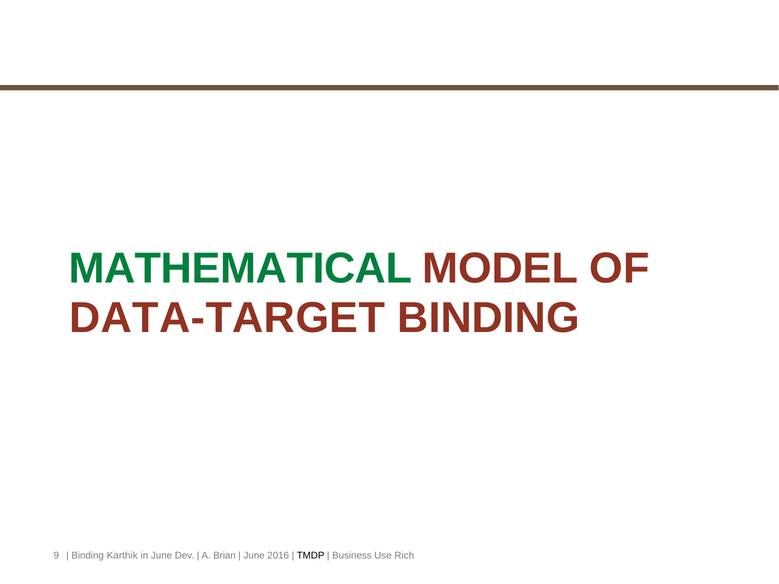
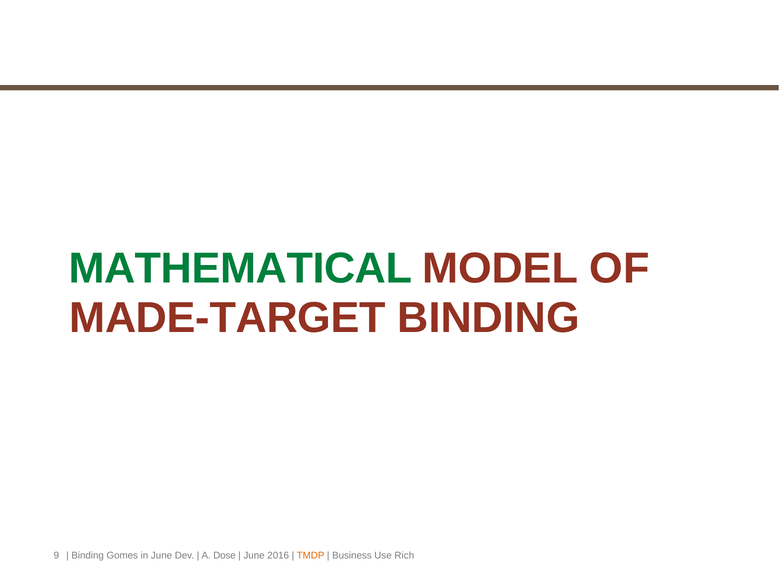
DATA-TARGET: DATA-TARGET -> MADE-TARGET
Karthik: Karthik -> Gomes
Brian: Brian -> Dose
TMDP colour: black -> orange
